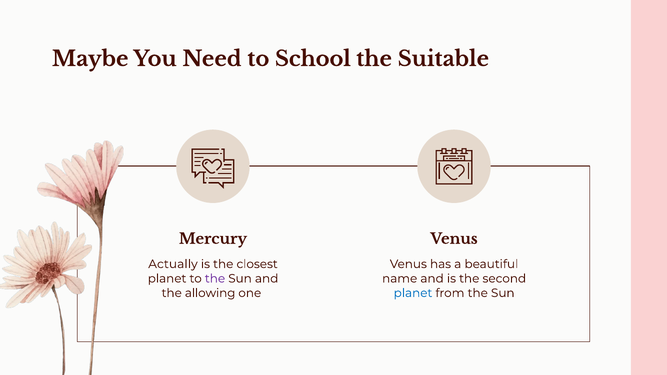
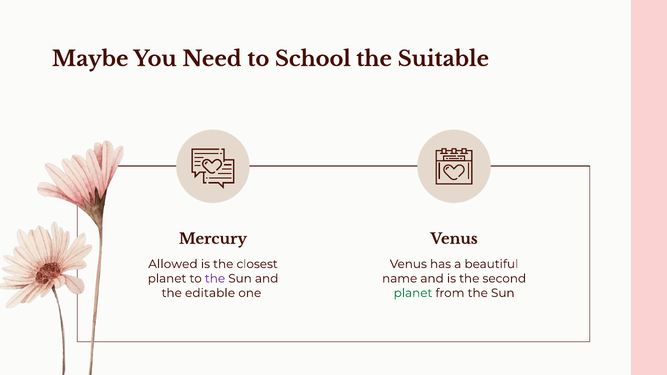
Actually: Actually -> Allowed
allowing: allowing -> editable
planet at (413, 293) colour: blue -> green
